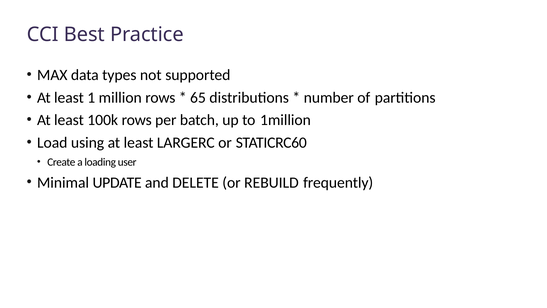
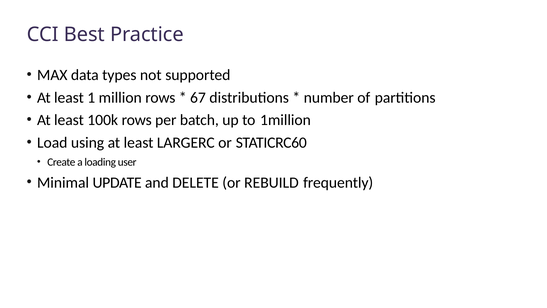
65: 65 -> 67
